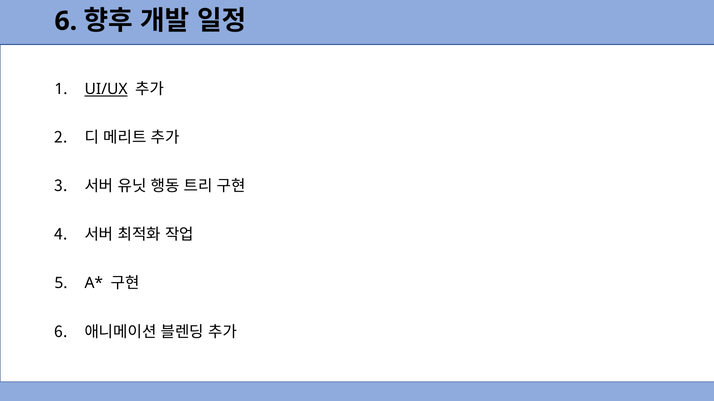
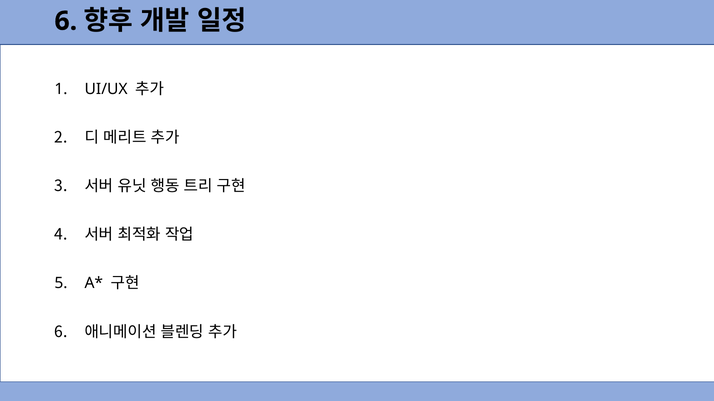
UI/UX underline: present -> none
